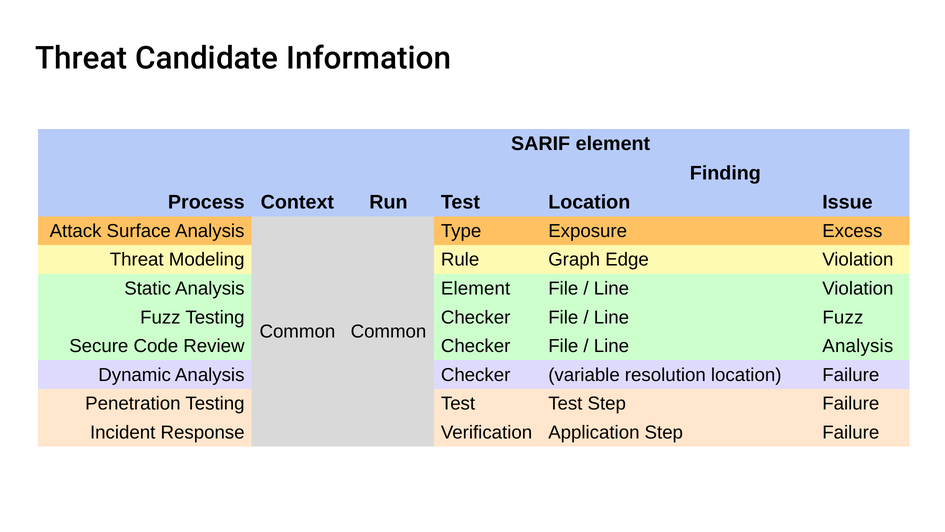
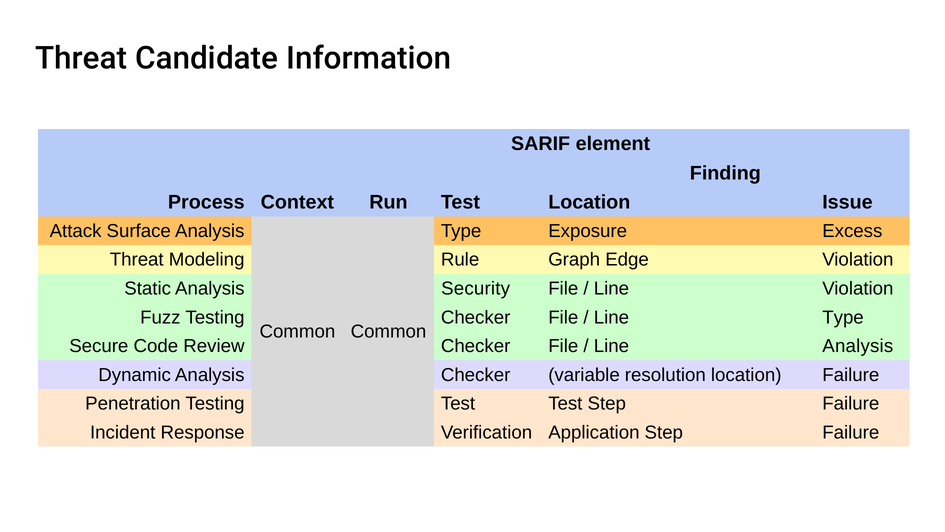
Analysis Element: Element -> Security
Line Fuzz: Fuzz -> Type
